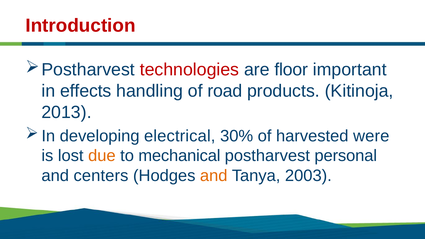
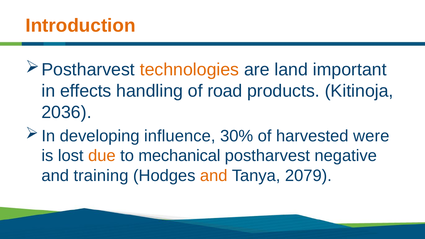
Introduction colour: red -> orange
technologies colour: red -> orange
floor: floor -> land
2013: 2013 -> 2036
electrical: electrical -> influence
personal: personal -> negative
centers: centers -> training
2003: 2003 -> 2079
